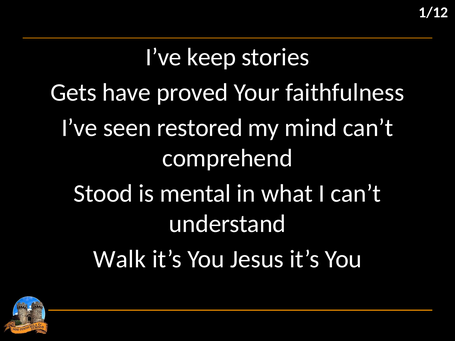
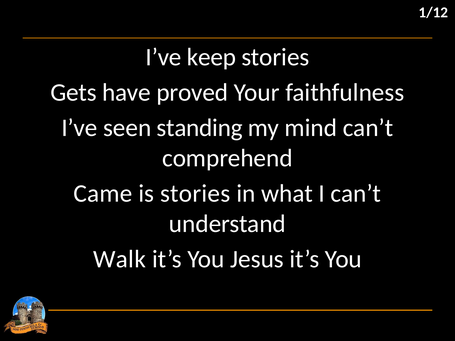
restored: restored -> standing
Stood: Stood -> Came
is mental: mental -> stories
